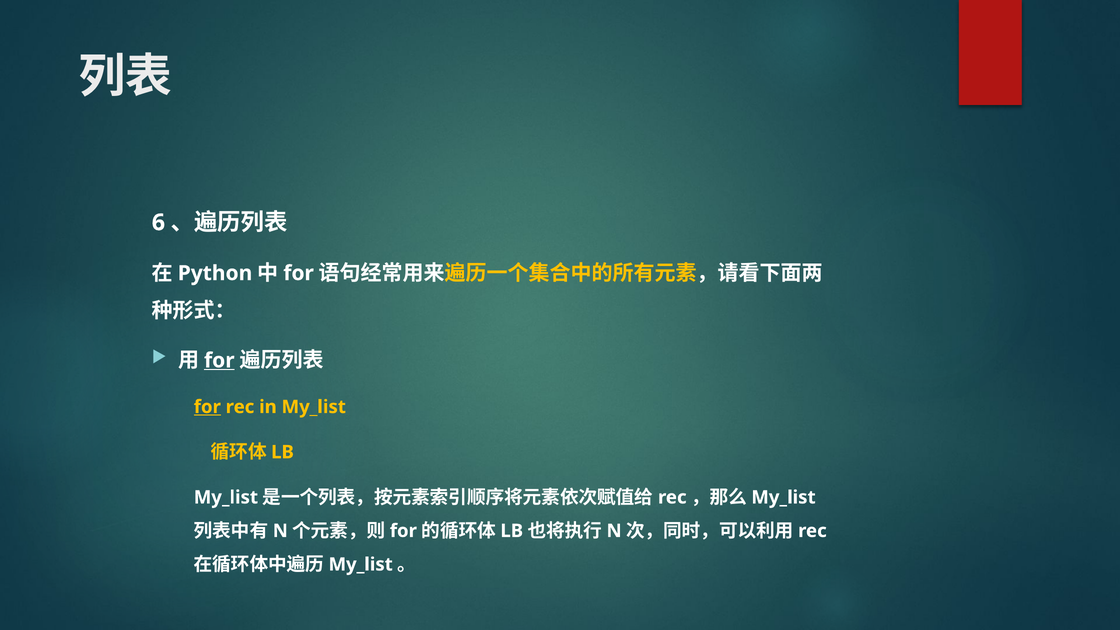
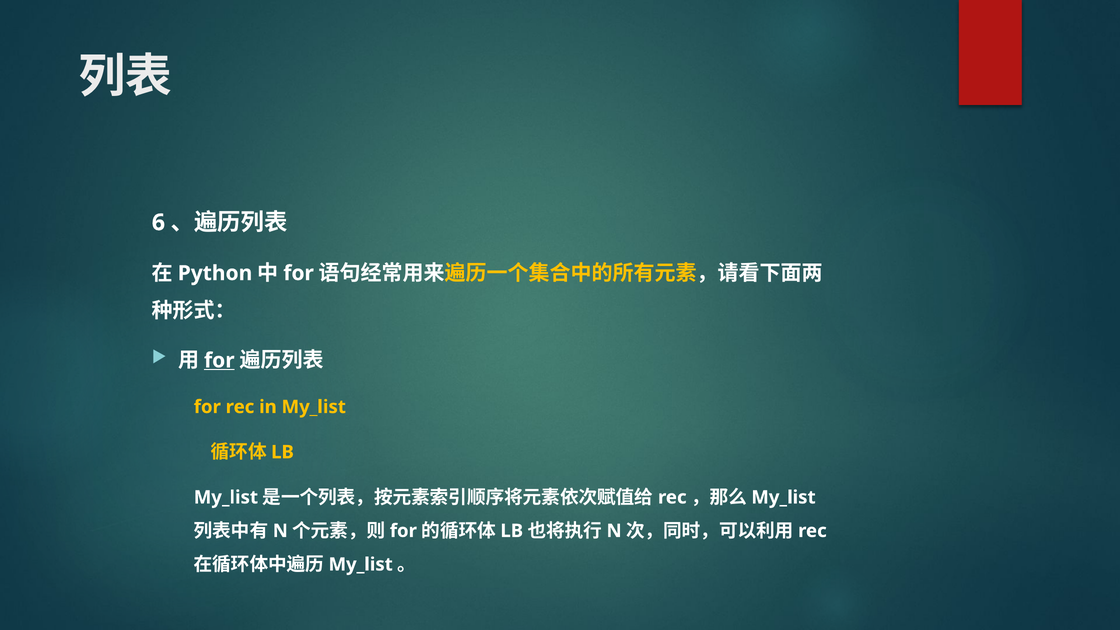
for at (207, 407) underline: present -> none
